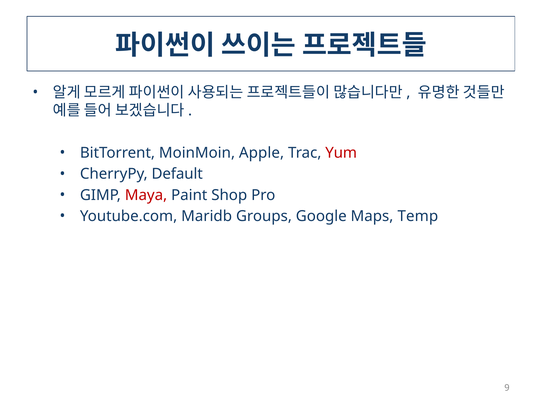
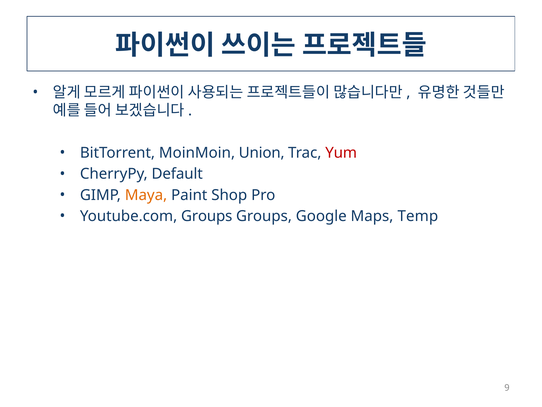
Apple: Apple -> Union
Maya colour: red -> orange
Youtube.com Maridb: Maridb -> Groups
